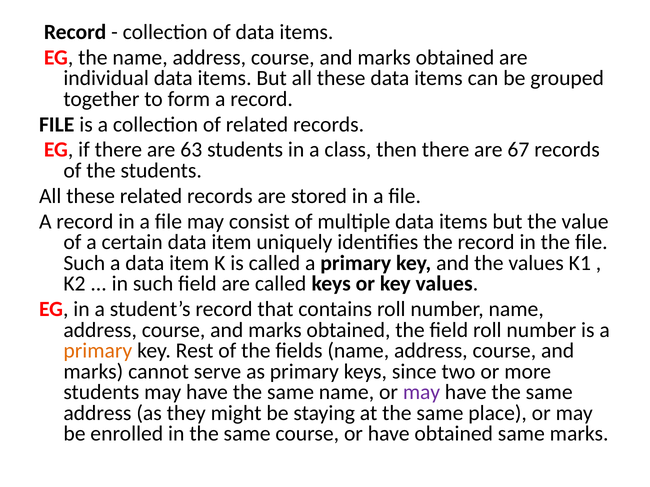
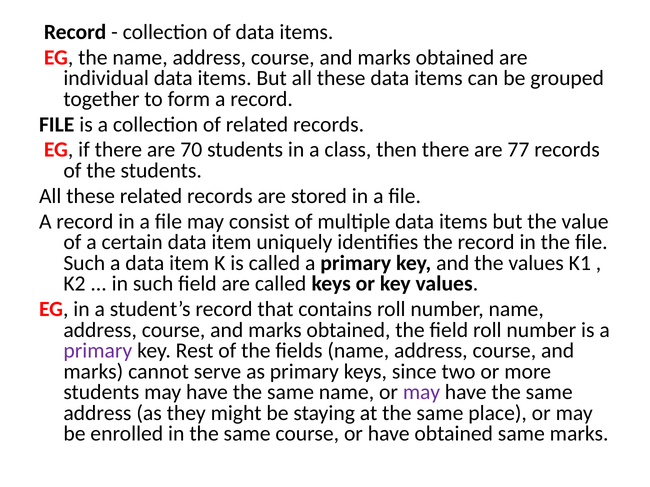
63: 63 -> 70
67: 67 -> 77
primary at (98, 351) colour: orange -> purple
